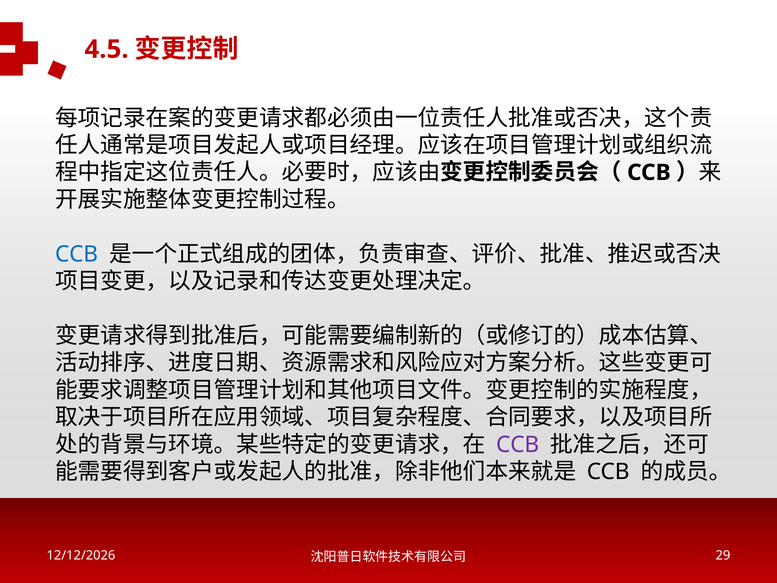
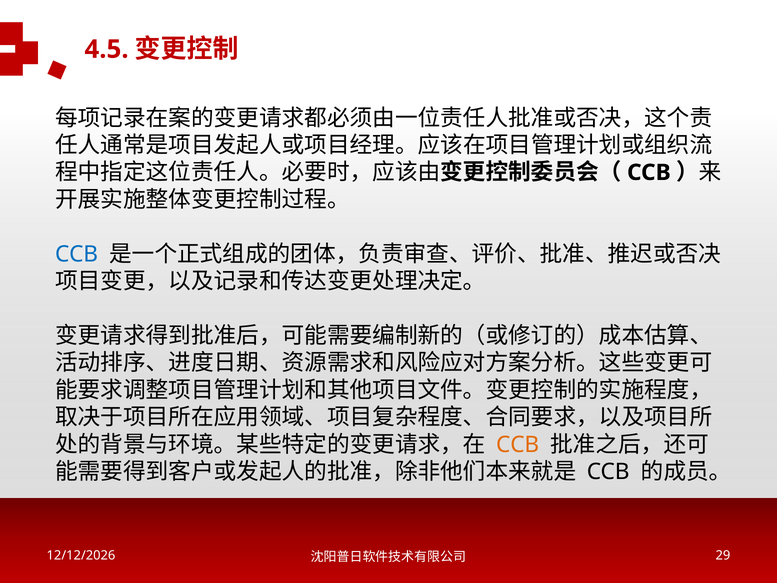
CCB at (518, 444) colour: purple -> orange
